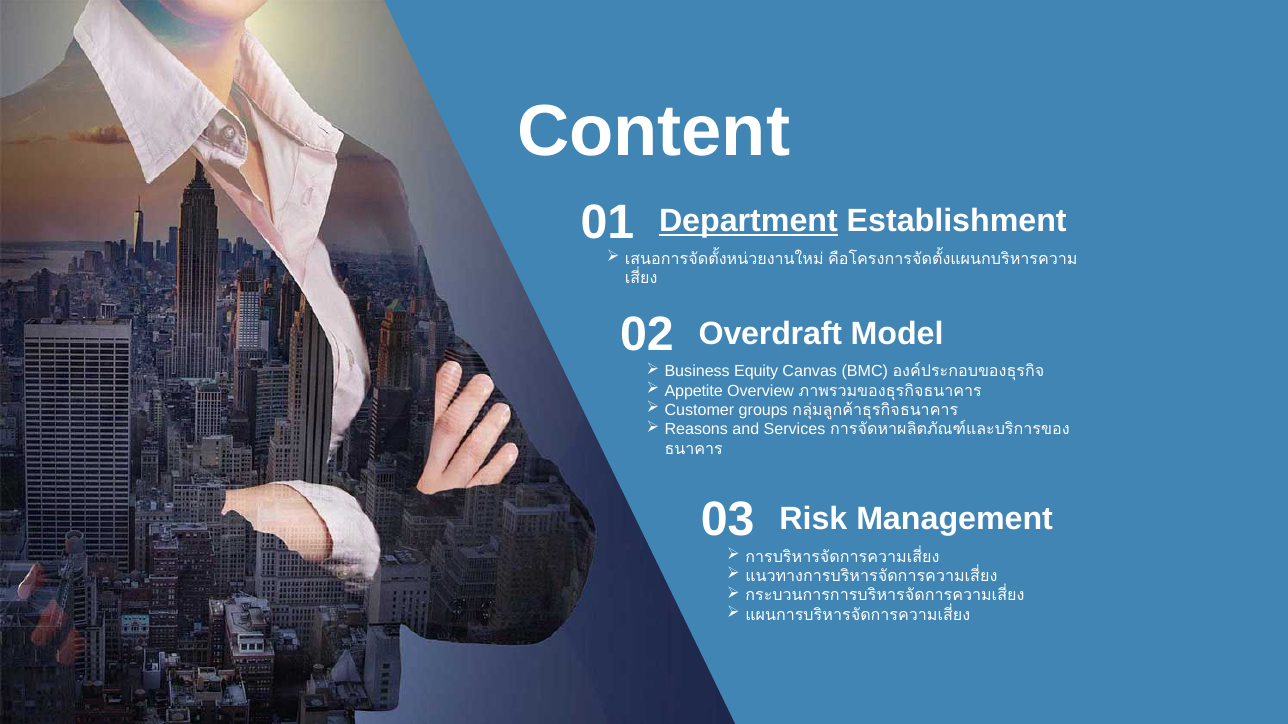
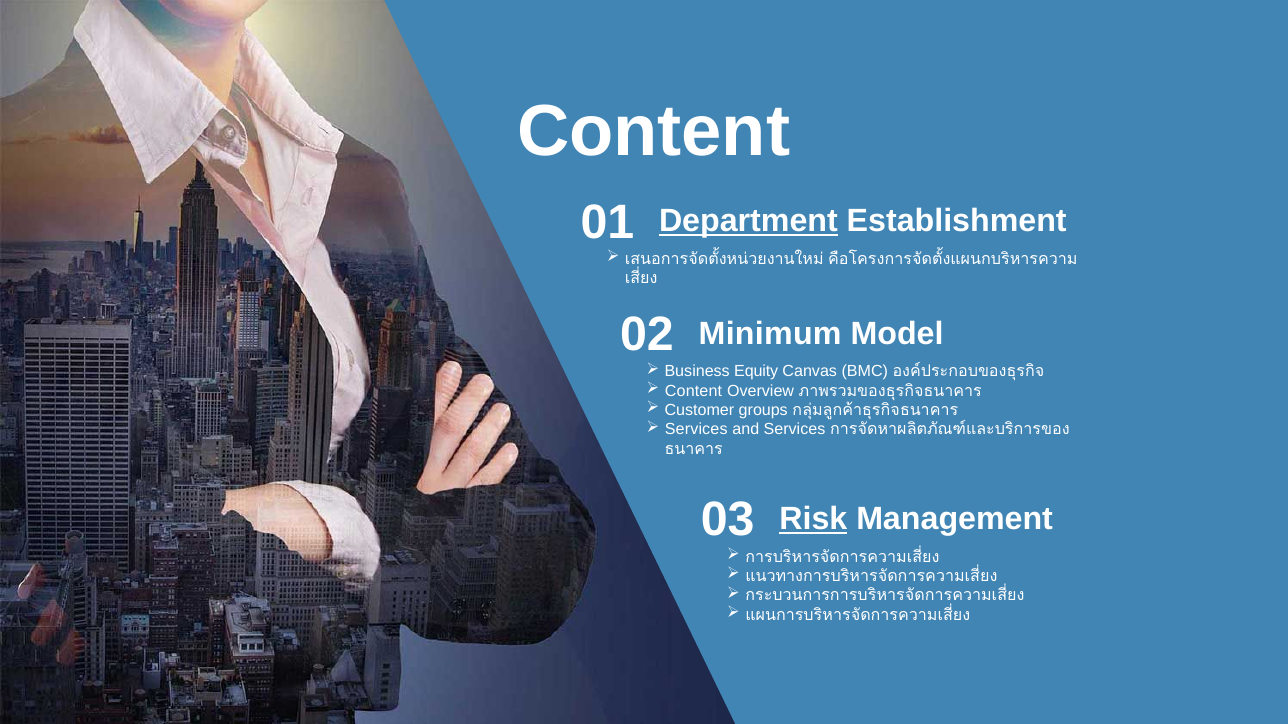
Overdraft: Overdraft -> Minimum
Appetite at (694, 391): Appetite -> Content
Reasons at (696, 430): Reasons -> Services
Risk underline: none -> present
